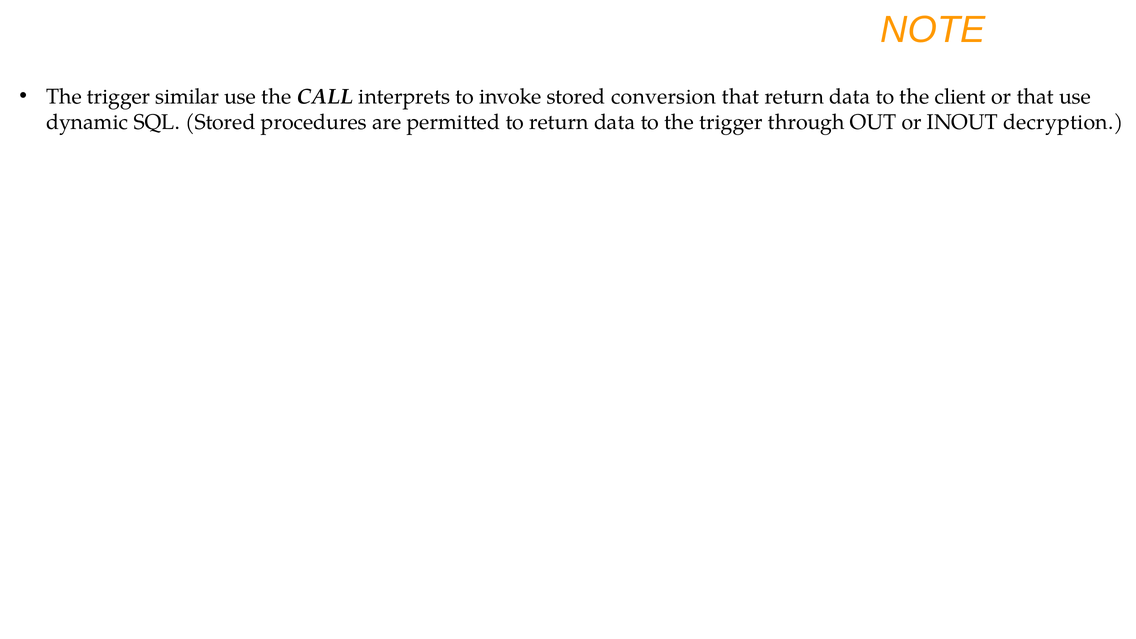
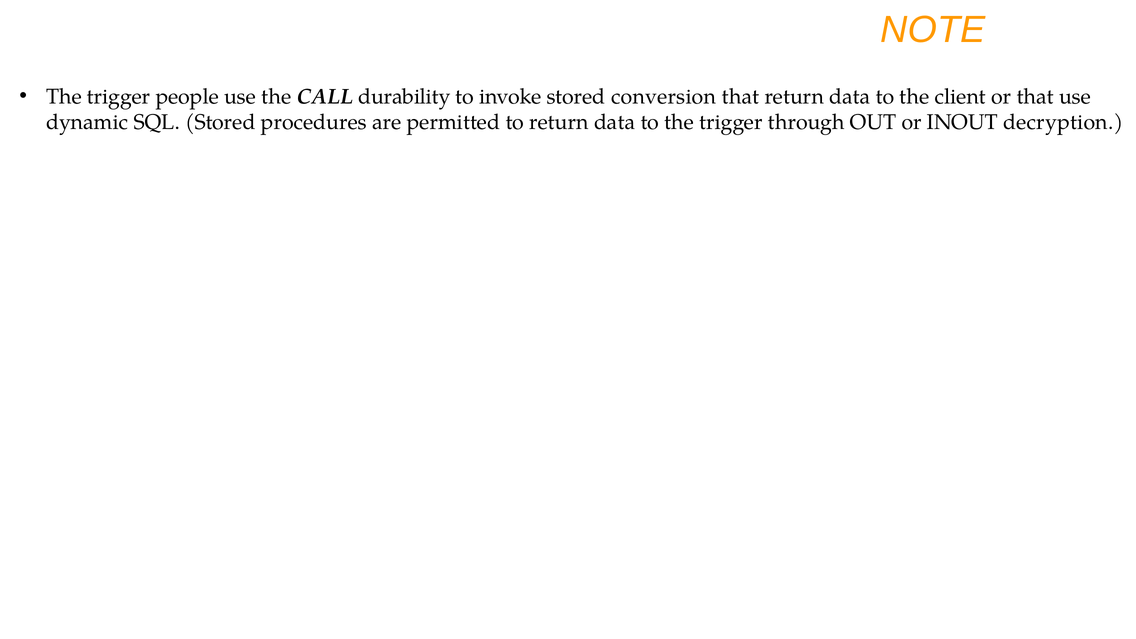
similar: similar -> people
interprets: interprets -> durability
